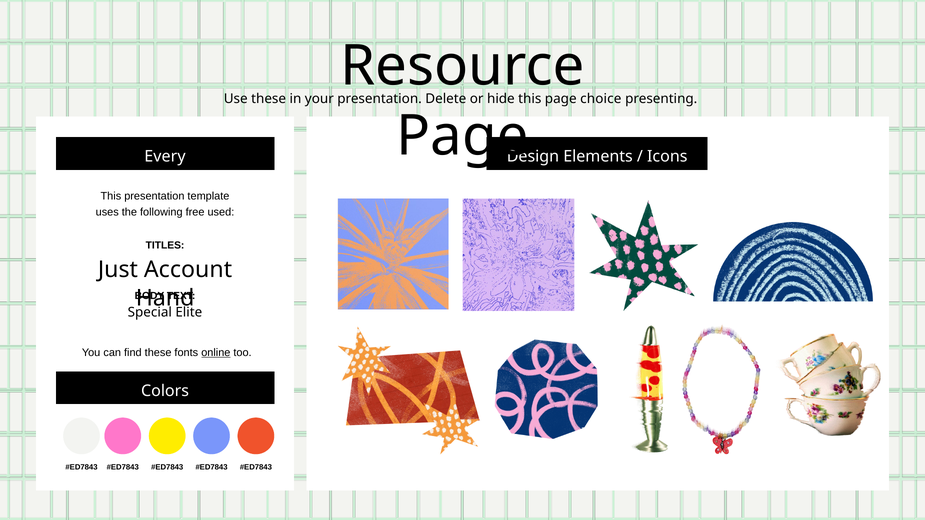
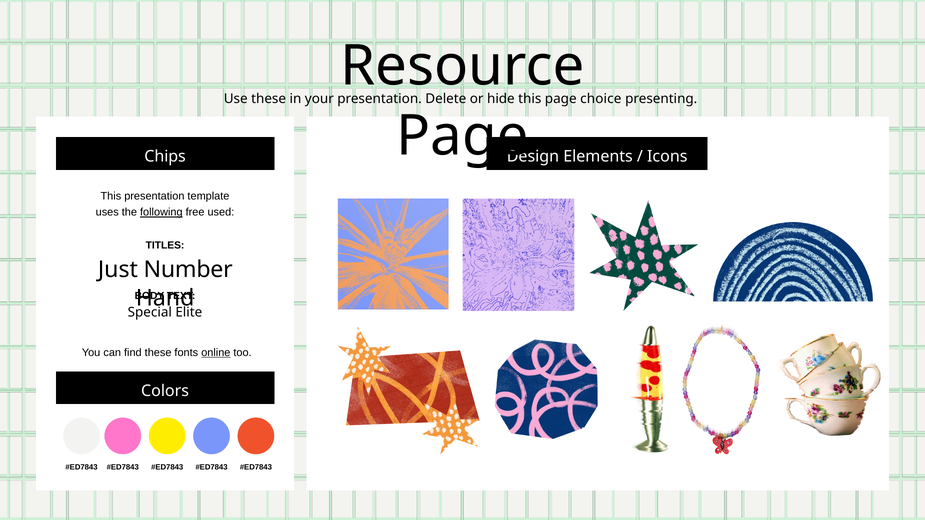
Every: Every -> Chips
following underline: none -> present
Account: Account -> Number
